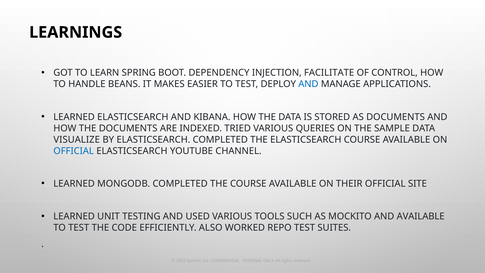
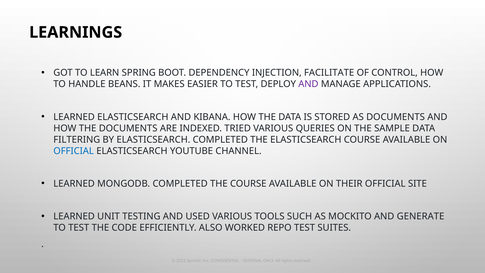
AND at (308, 84) colour: blue -> purple
VISUALIZE: VISUALIZE -> FILTERING
AND AVAILABLE: AVAILABLE -> GENERATE
